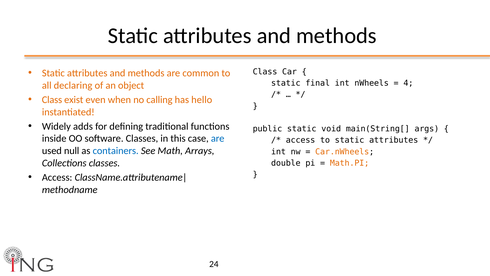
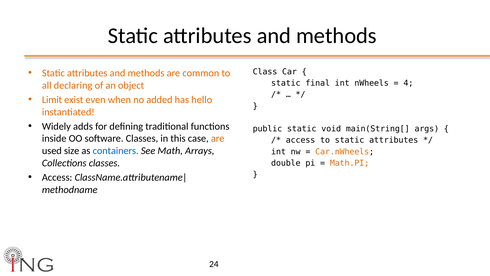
Class at (52, 100): Class -> Limit
calling: calling -> added
are at (218, 138) colour: blue -> orange
null: null -> size
